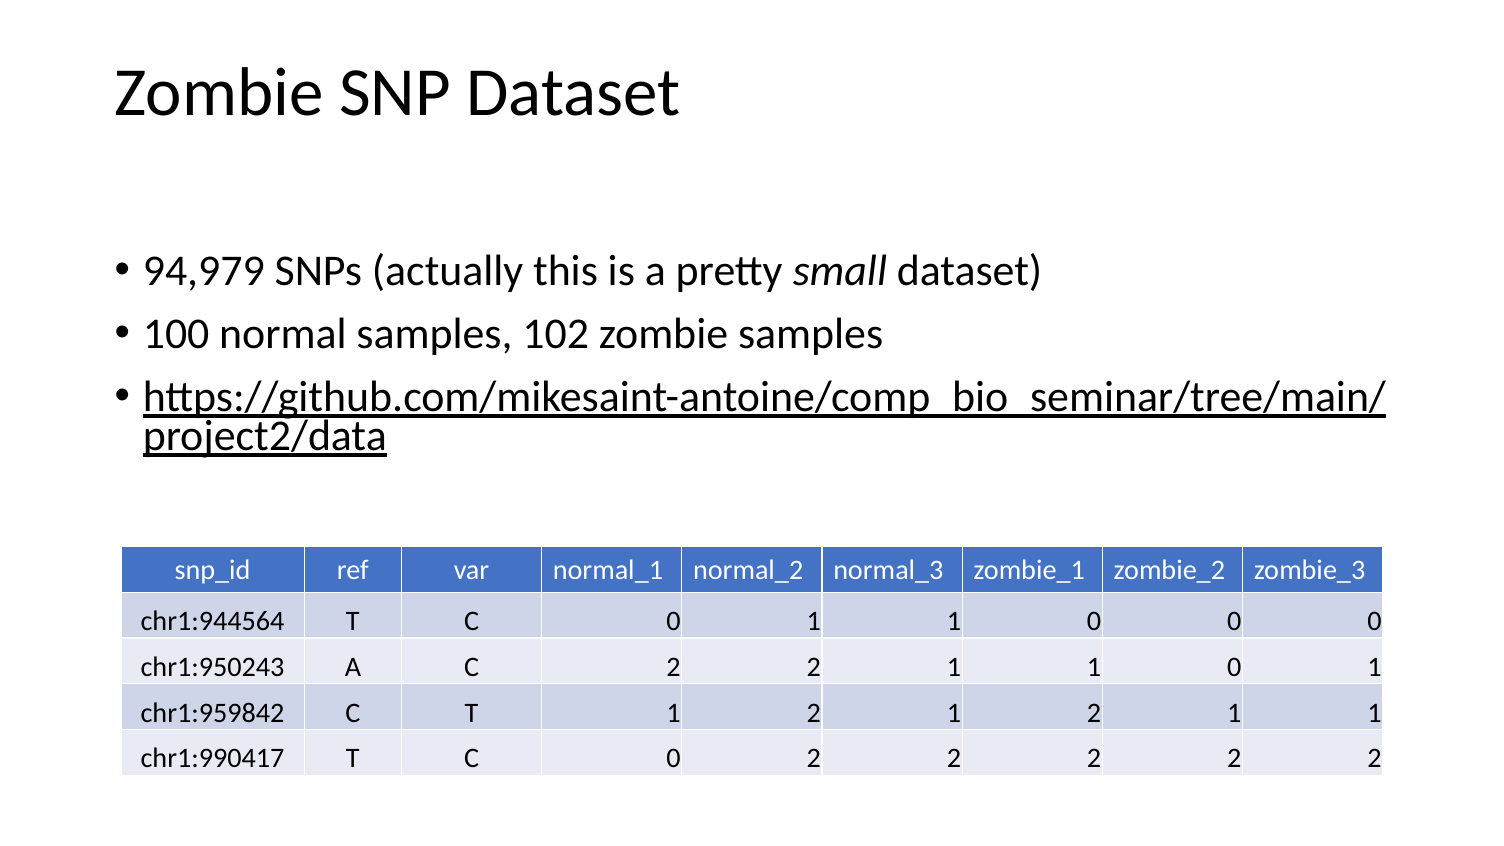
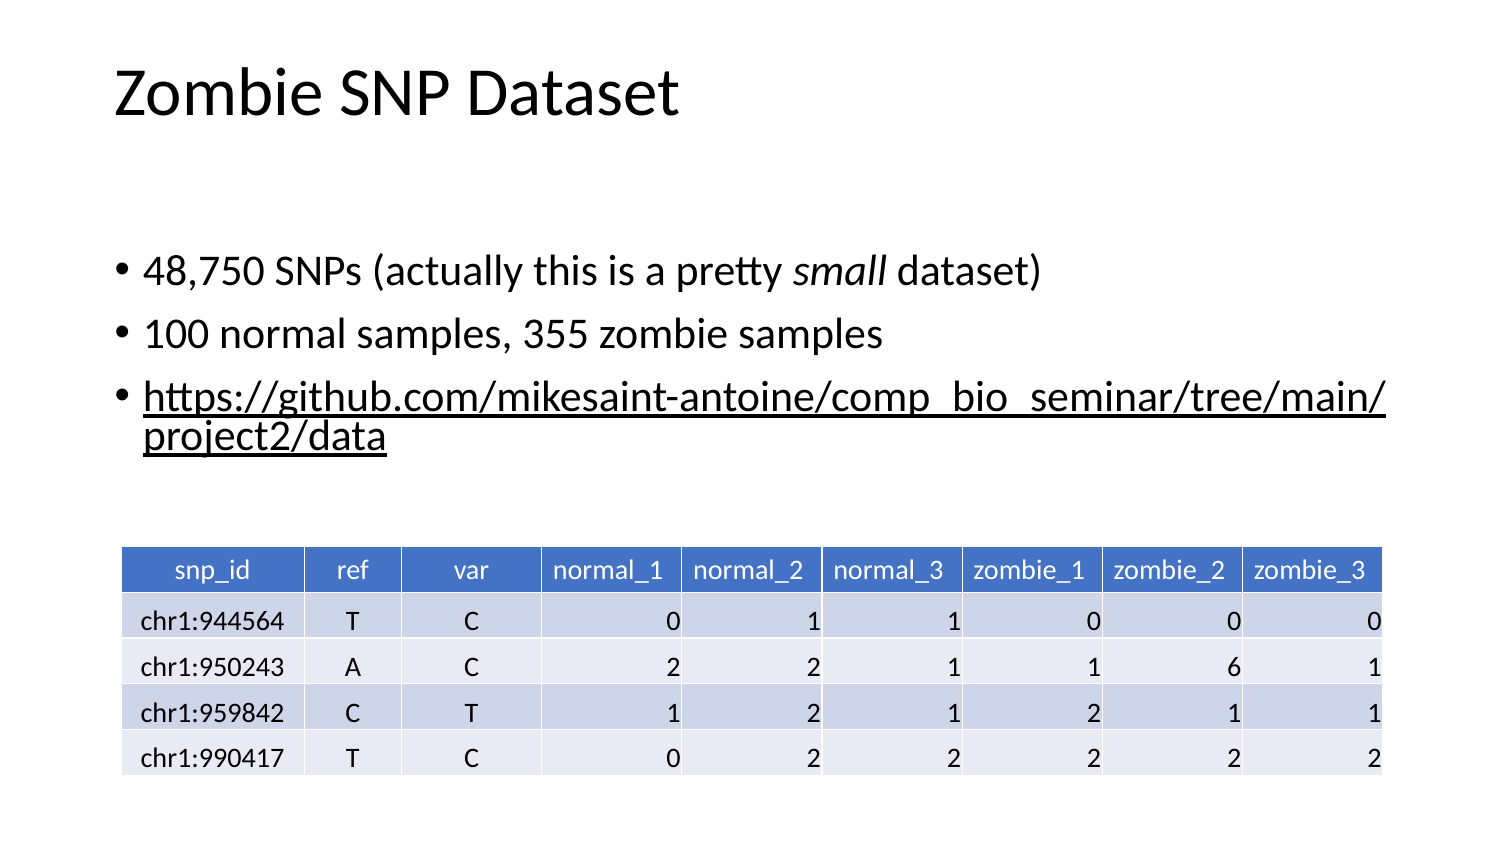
94,979: 94,979 -> 48,750
102: 102 -> 355
2 1 1 0: 0 -> 6
